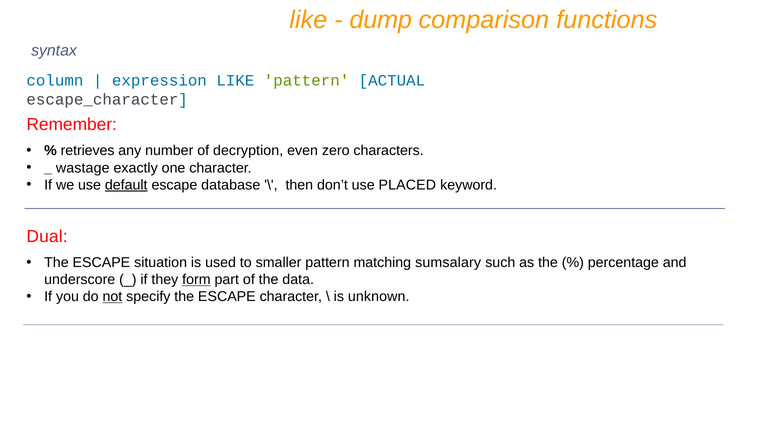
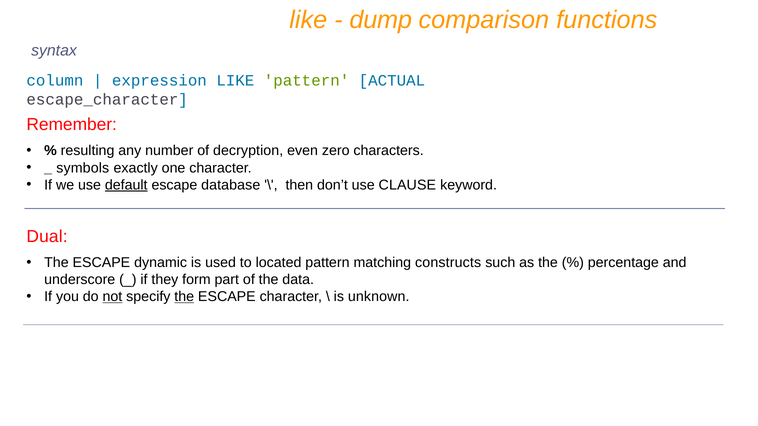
retrieves: retrieves -> resulting
wastage: wastage -> symbols
PLACED: PLACED -> CLAUSE
situation: situation -> dynamic
smaller: smaller -> located
sumsalary: sumsalary -> constructs
form underline: present -> none
the at (184, 297) underline: none -> present
